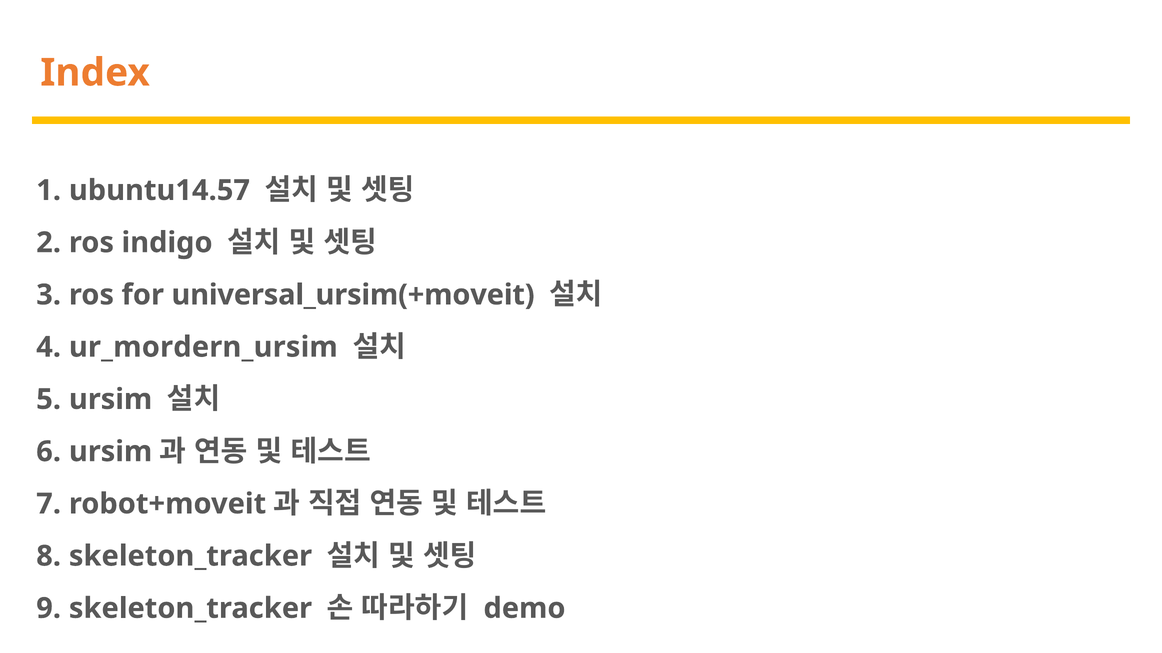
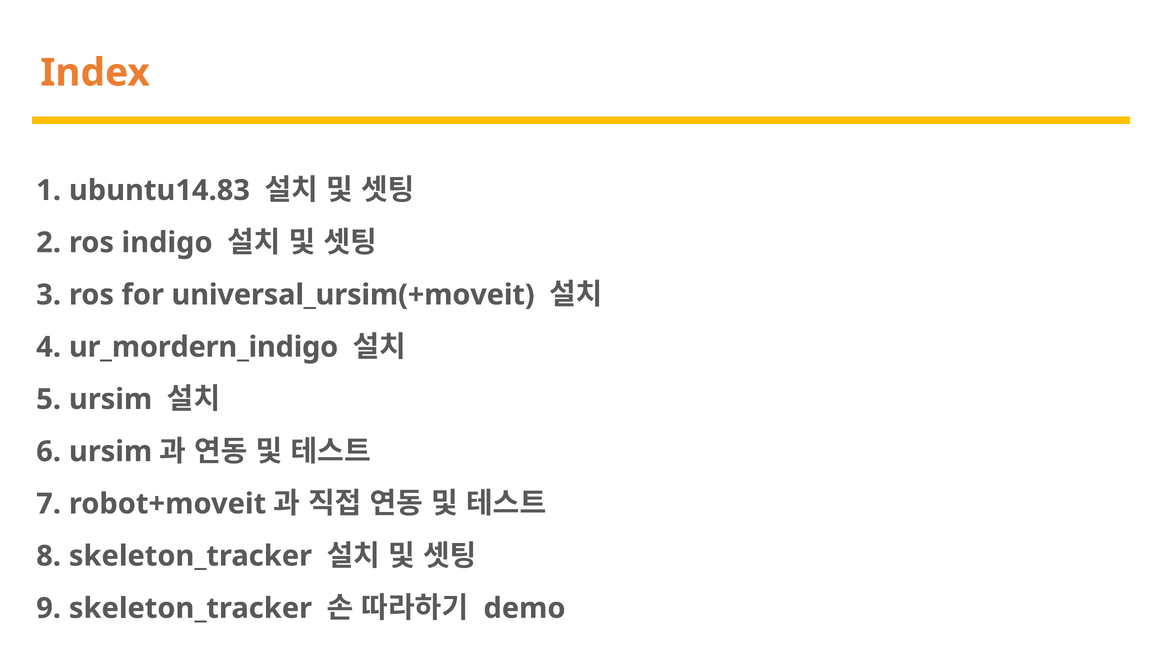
ubuntu14.57: ubuntu14.57 -> ubuntu14.83
ur_mordern_ursim: ur_mordern_ursim -> ur_mordern_indigo
